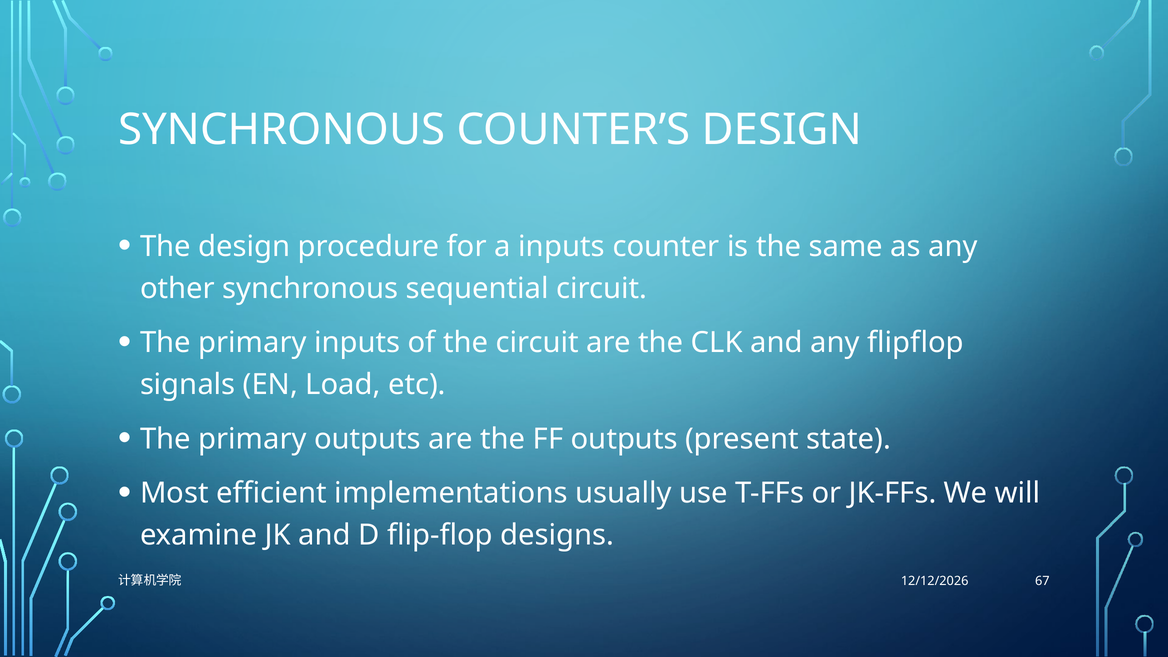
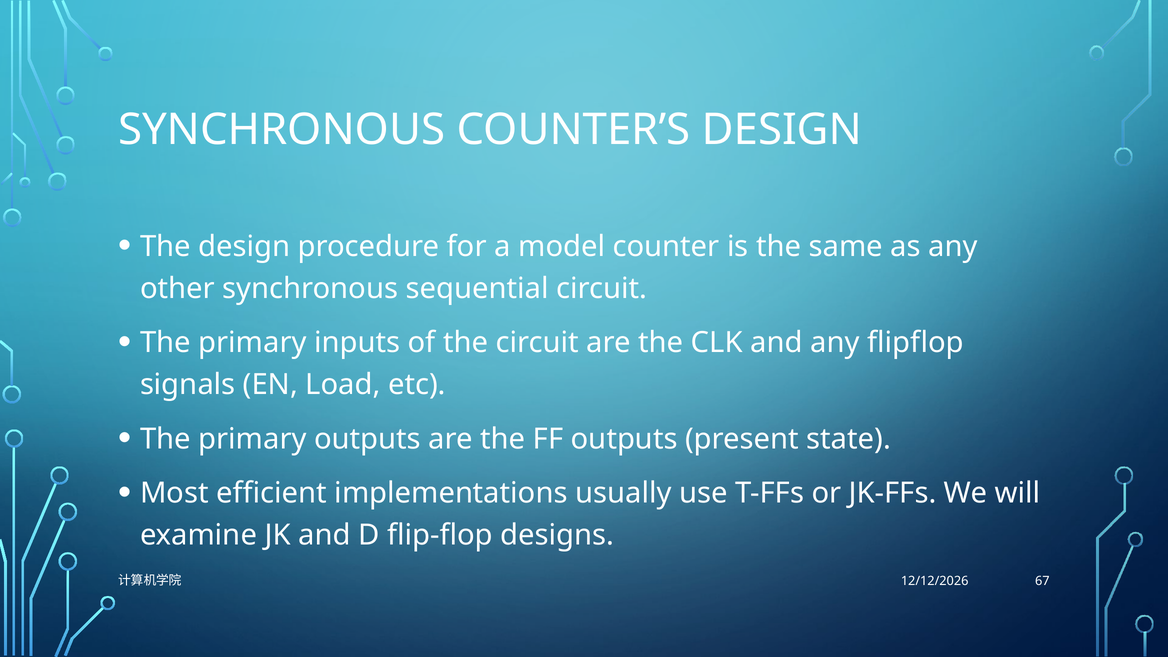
a inputs: inputs -> model
